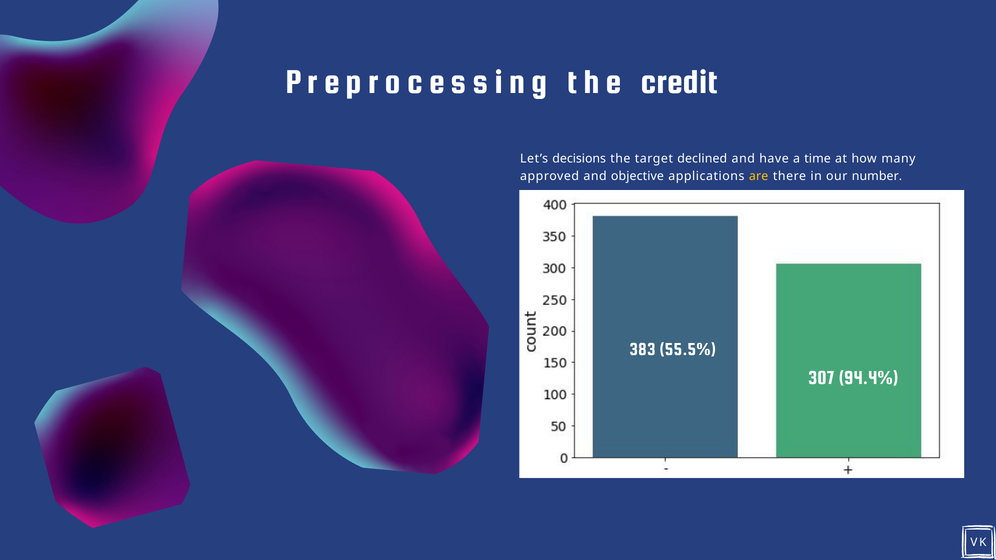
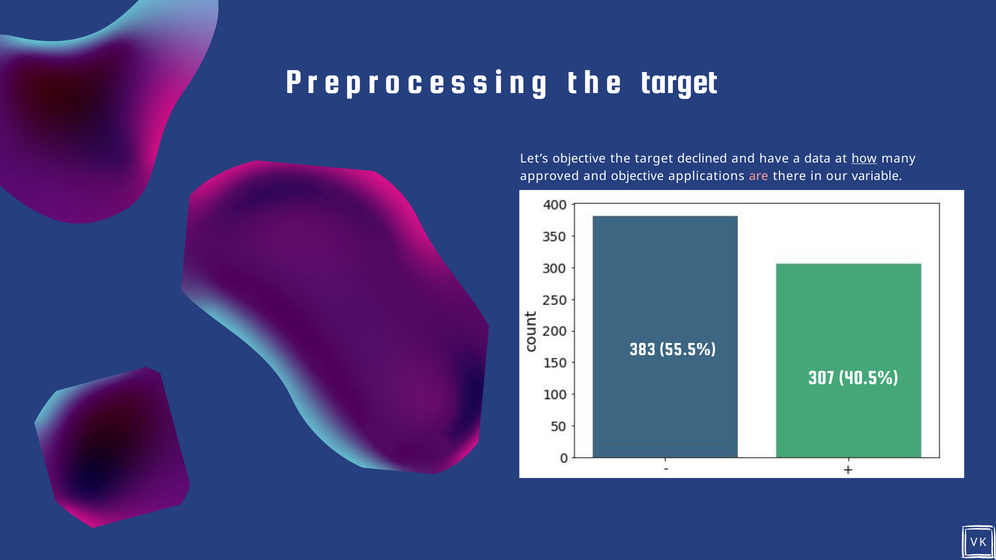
Preprocessing the credit: credit -> target
Let’s decisions: decisions -> objective
time: time -> data
how underline: none -> present
are colour: yellow -> pink
number: number -> variable
94.4%: 94.4% -> 40.5%
